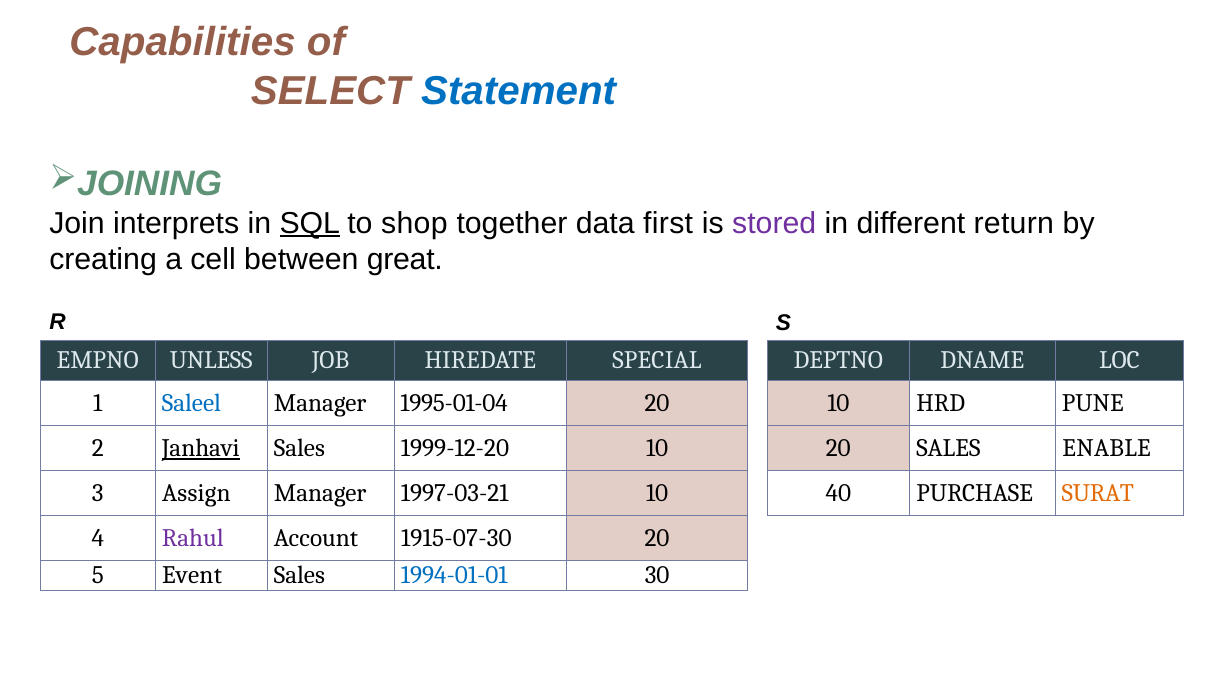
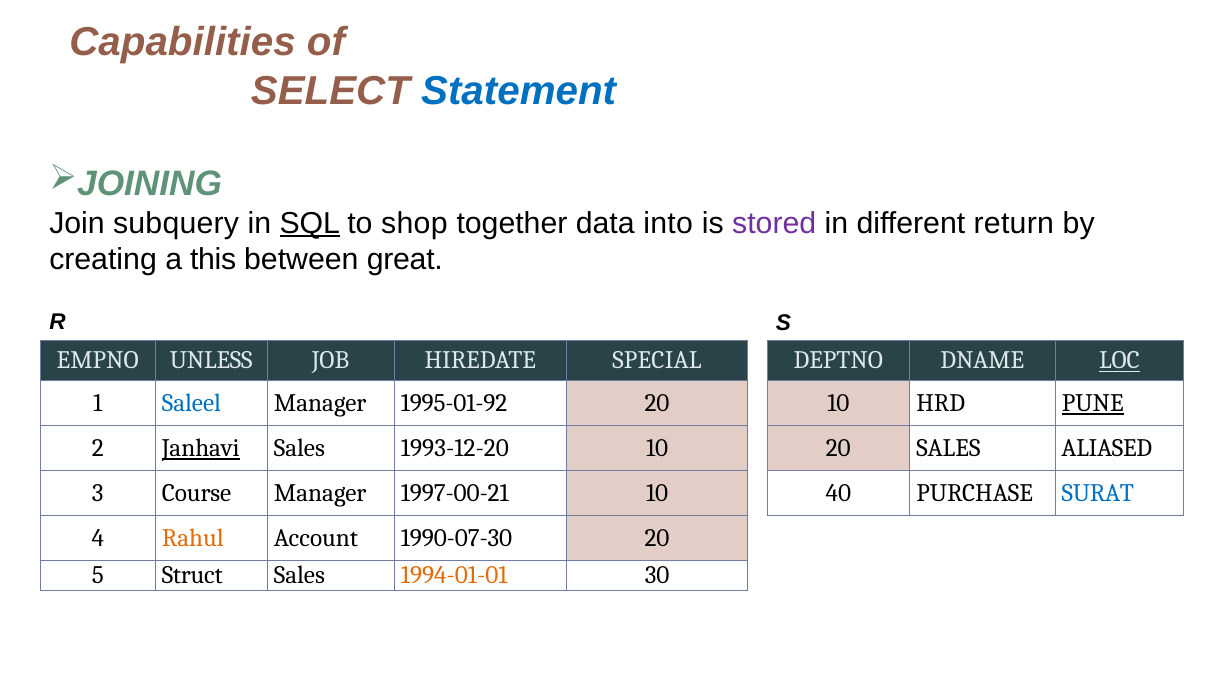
interprets: interprets -> subquery
first: first -> into
cell: cell -> this
LOC underline: none -> present
1995-01-04: 1995-01-04 -> 1995-01-92
PUNE underline: none -> present
1999-12-20: 1999-12-20 -> 1993-12-20
ENABLE: ENABLE -> ALIASED
Assign: Assign -> Course
1997-03-21: 1997-03-21 -> 1997-00-21
SURAT colour: orange -> blue
Rahul colour: purple -> orange
1915-07-30: 1915-07-30 -> 1990-07-30
Event: Event -> Struct
1994-01-01 colour: blue -> orange
